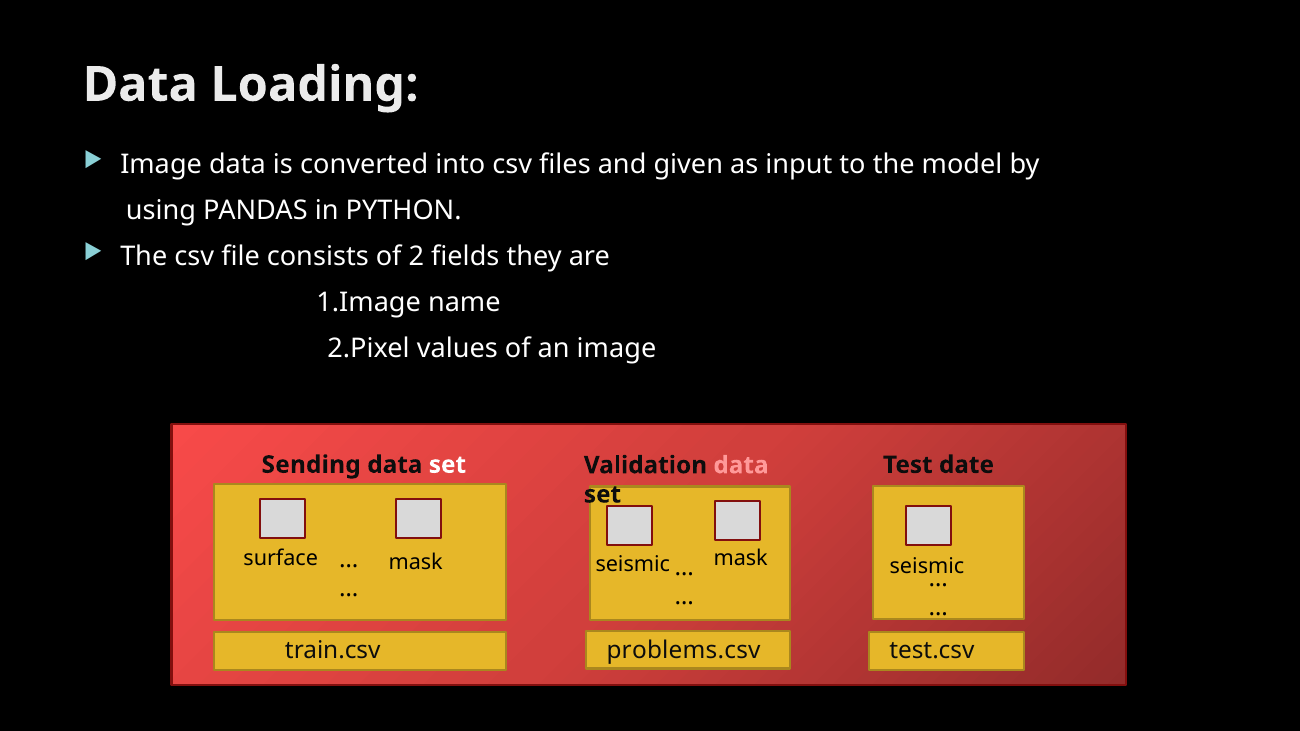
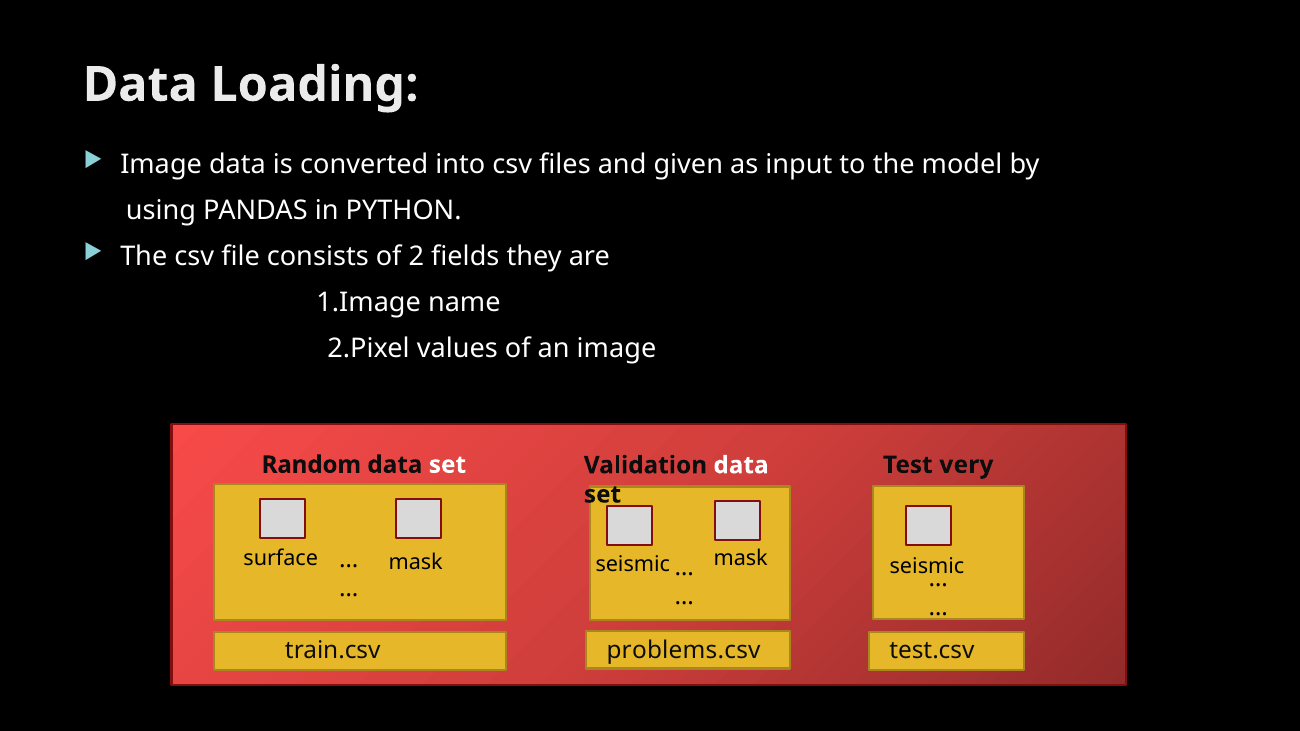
Sending: Sending -> Random
date: date -> very
data at (741, 465) colour: pink -> white
